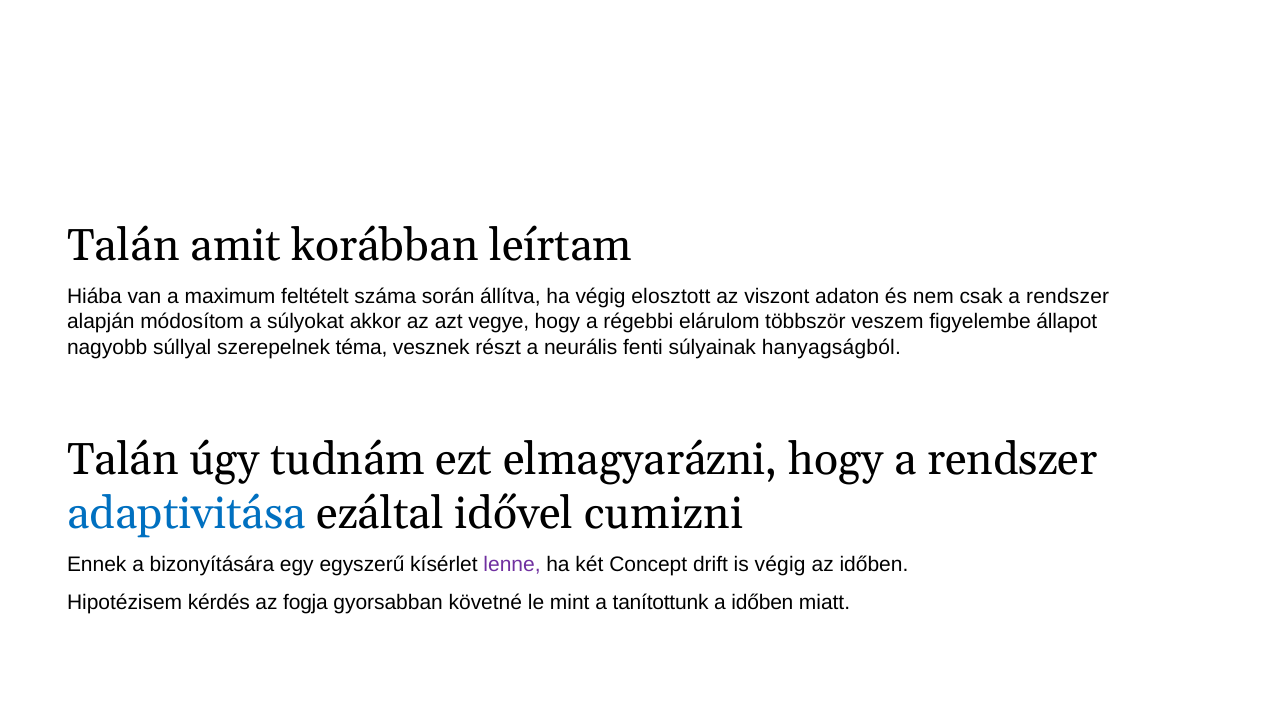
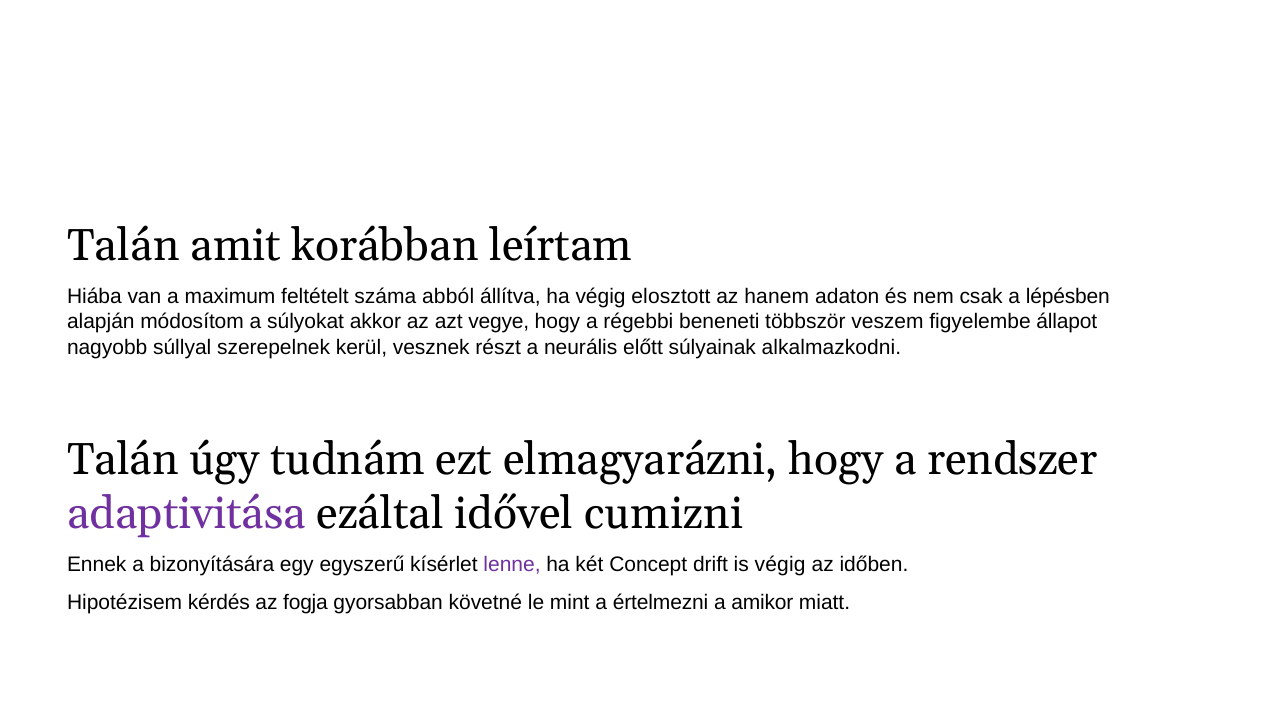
során: során -> abból
viszont: viszont -> hanem
csak a rendszer: rendszer -> lépésben
elárulom: elárulom -> beneneti
téma: téma -> kerül
fenti: fenti -> előtt
hanyagságból: hanyagságból -> alkalmazkodni
adaptivitása colour: blue -> purple
tanítottunk: tanítottunk -> értelmezni
a időben: időben -> amikor
